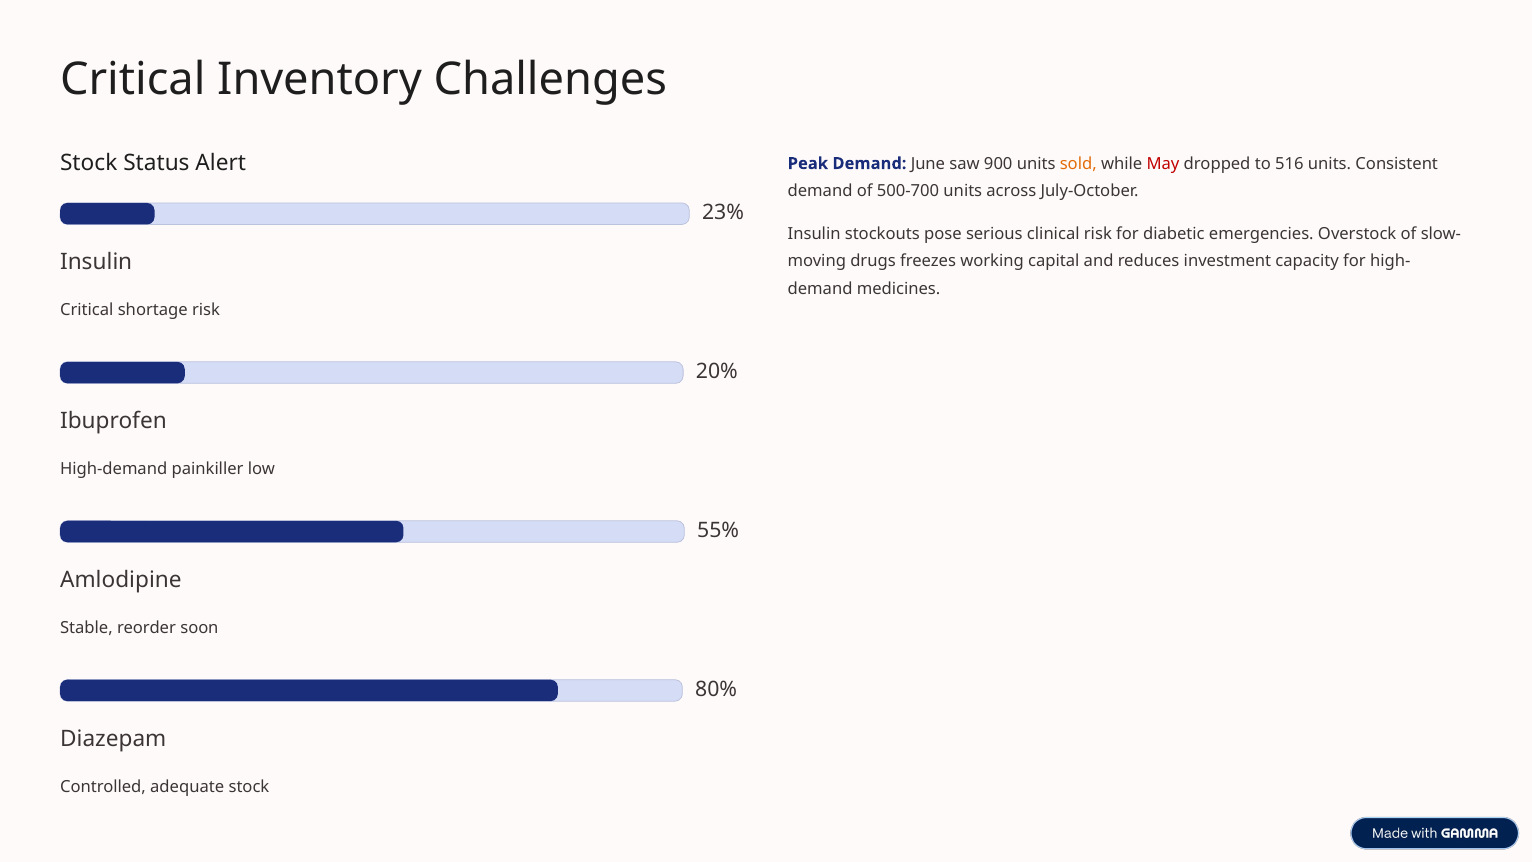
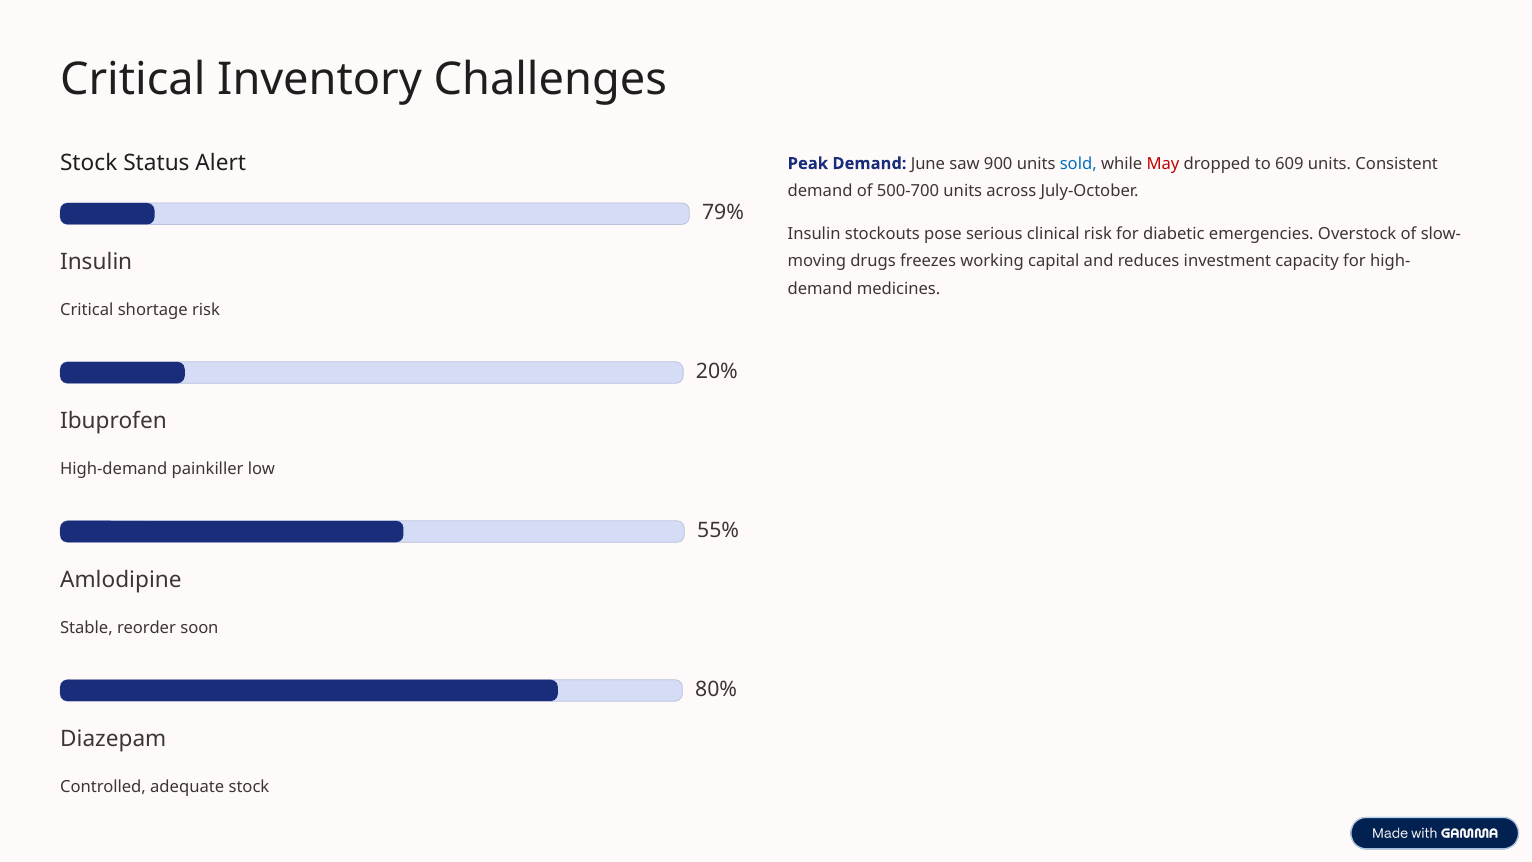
sold colour: orange -> blue
516: 516 -> 609
23%: 23% -> 79%
